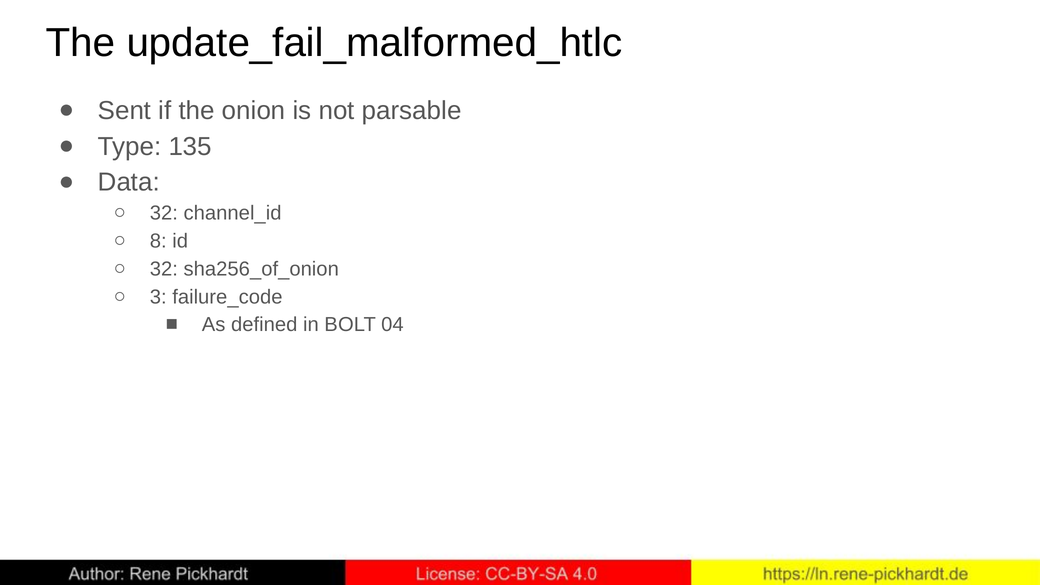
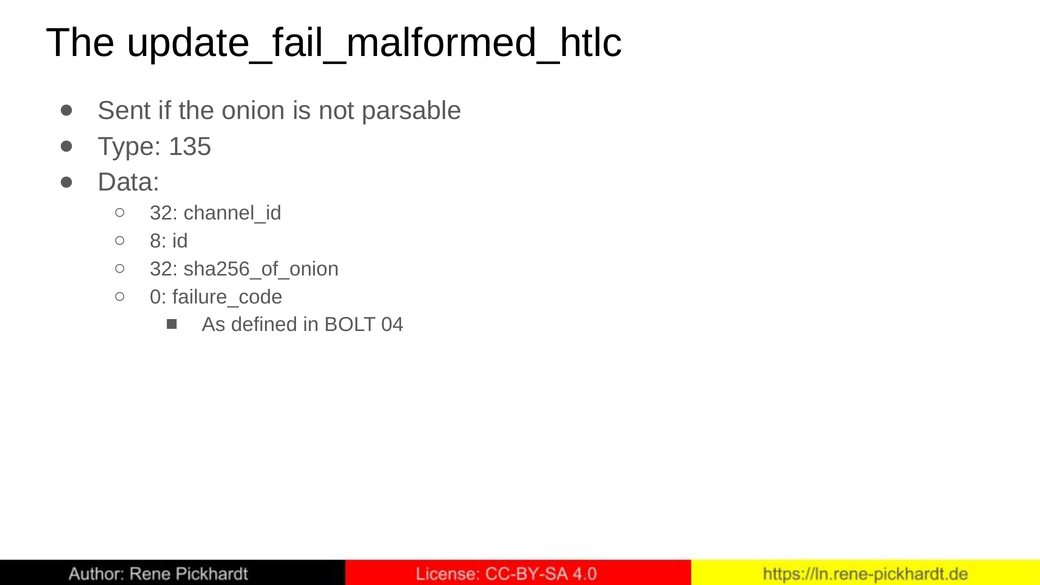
3: 3 -> 0
